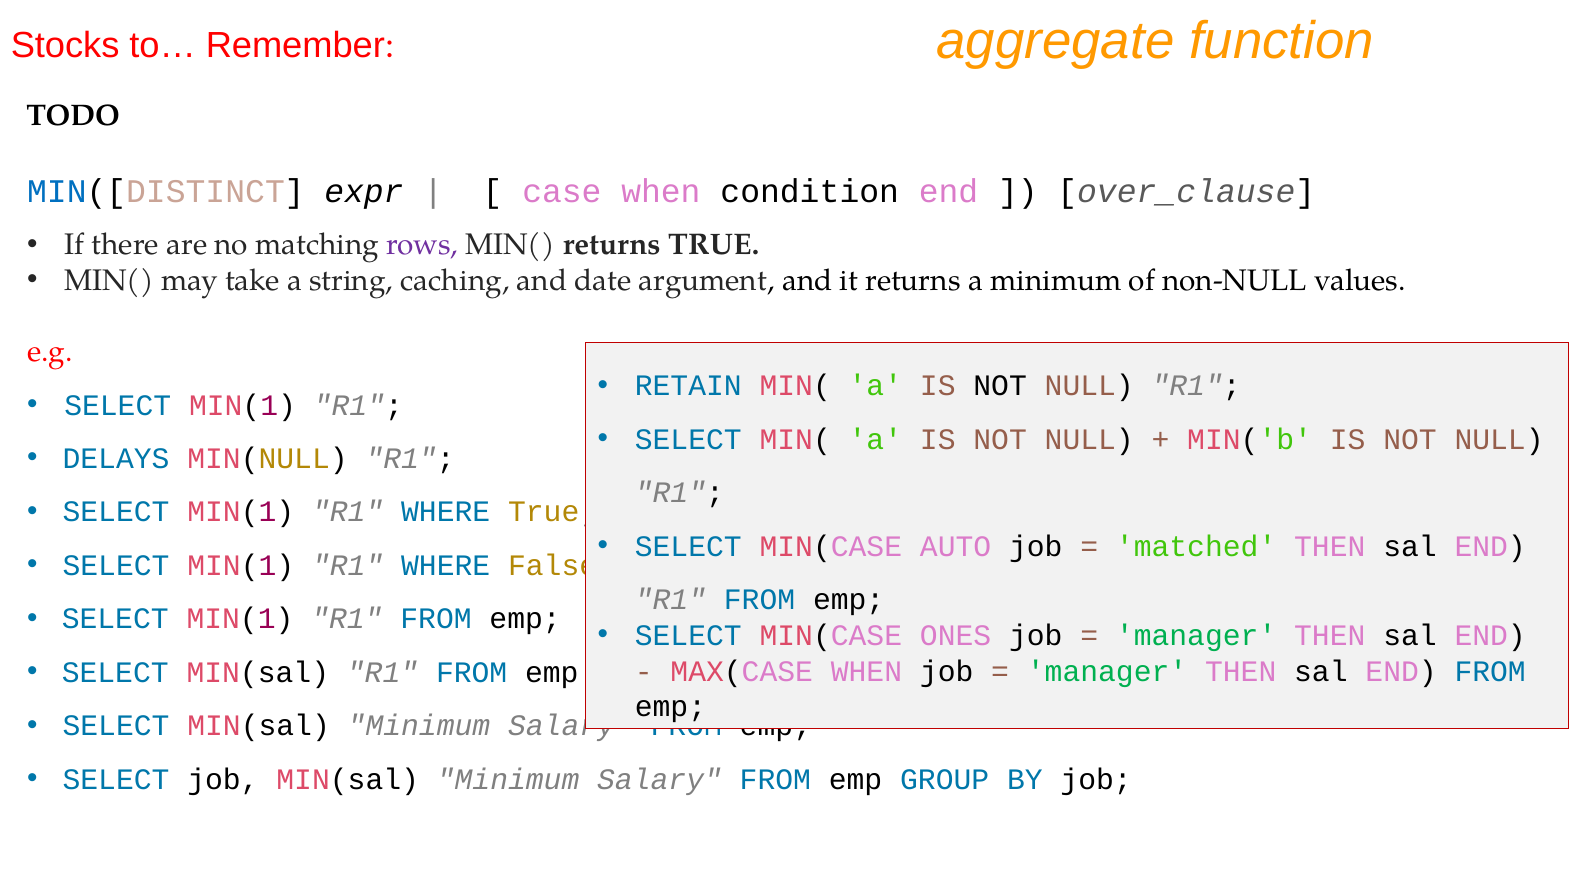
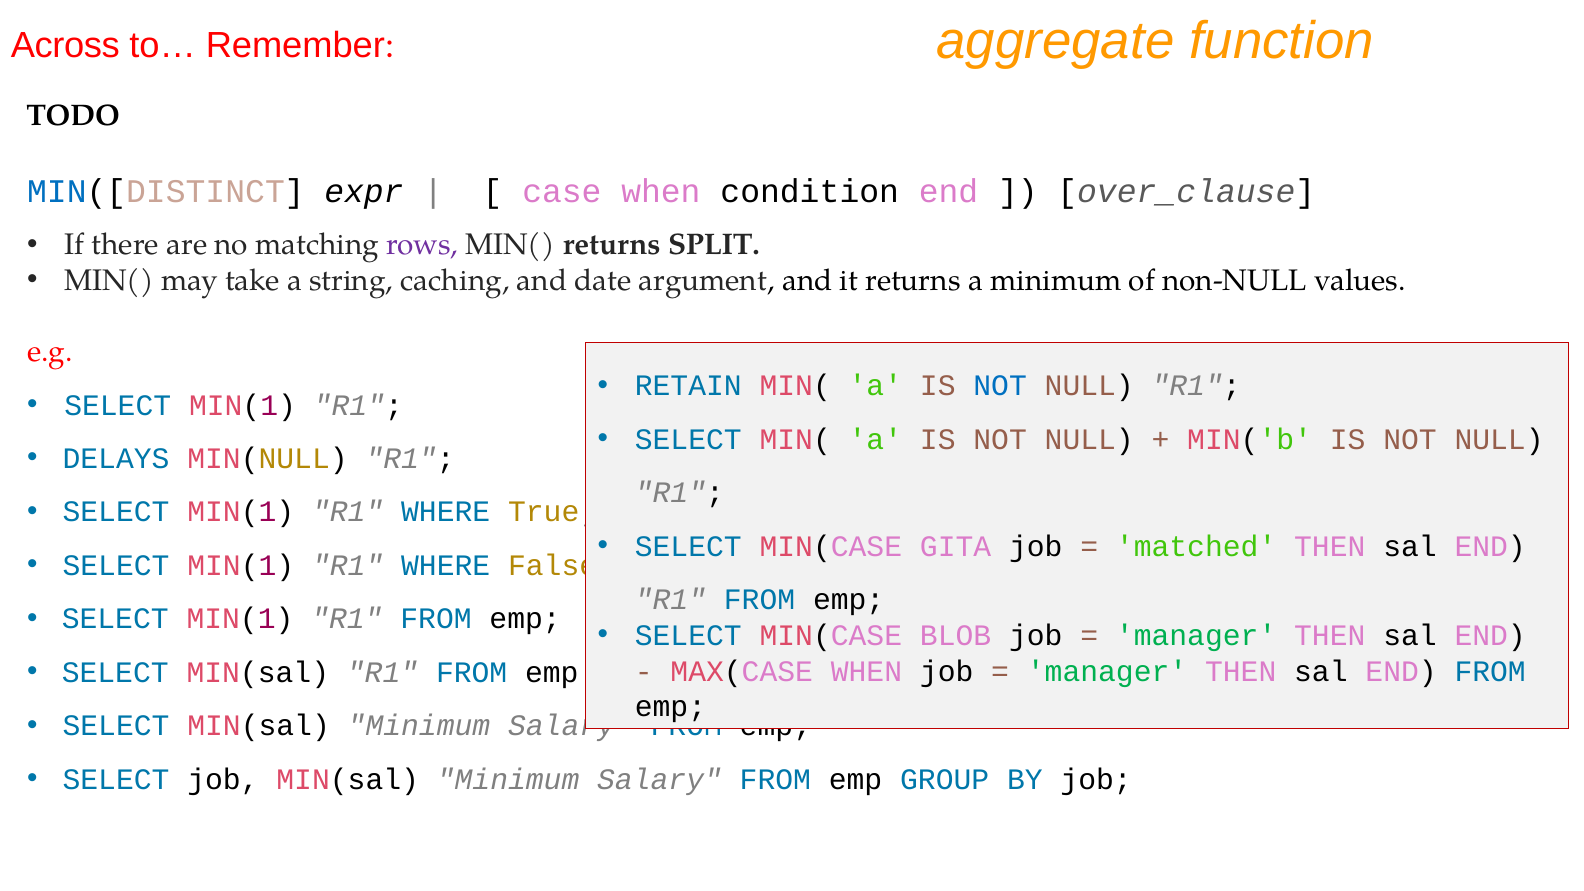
Stocks: Stocks -> Across
returns TRUE: TRUE -> SPLIT
NOT at (1000, 386) colour: black -> blue
AUTO: AUTO -> GITA
ONES: ONES -> BLOB
